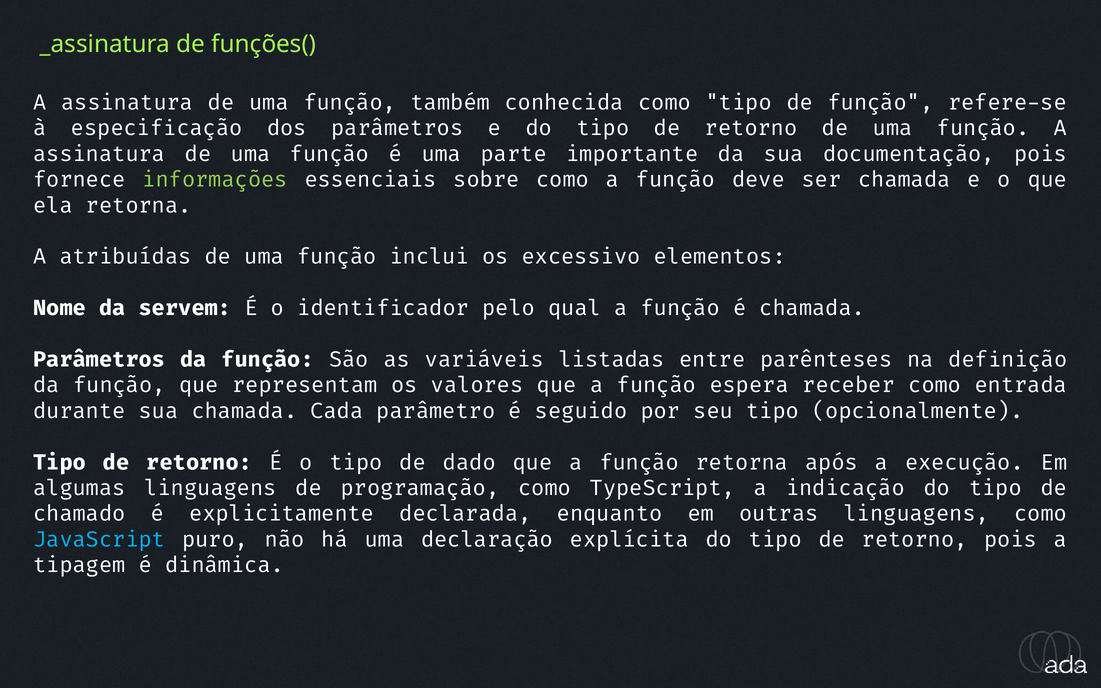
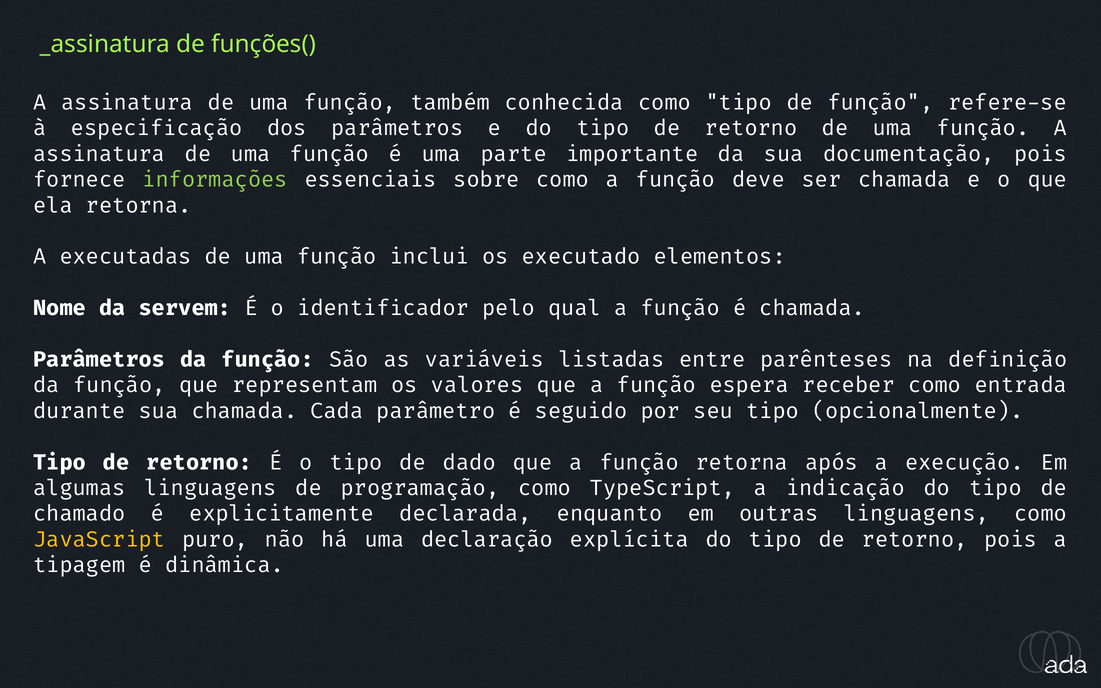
atribuídas: atribuídas -> executadas
excessivo: excessivo -> executado
JavaScript colour: light blue -> yellow
